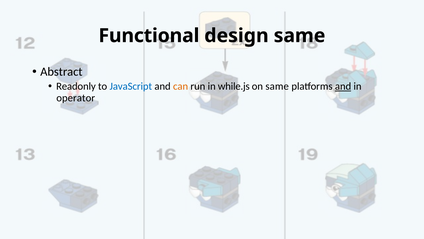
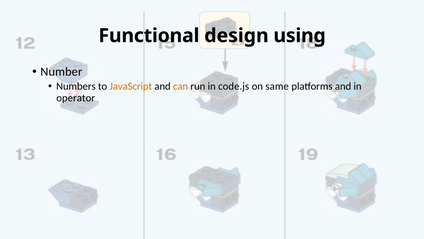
design same: same -> using
Abstract: Abstract -> Number
Readonly: Readonly -> Numbers
JavaScript colour: blue -> orange
while.js: while.js -> code.js
and at (343, 86) underline: present -> none
